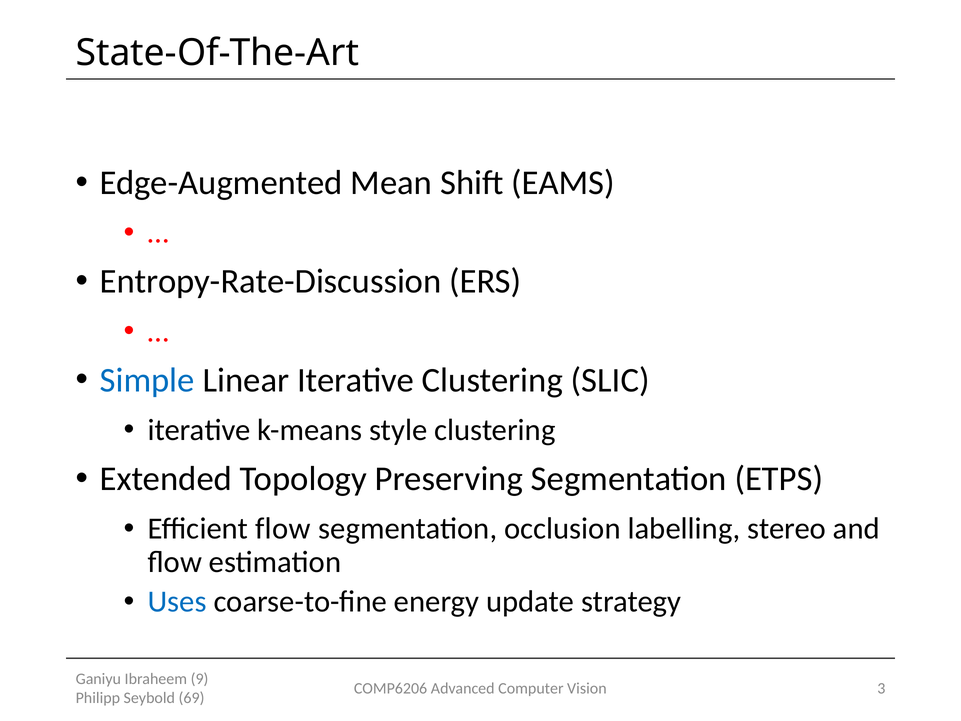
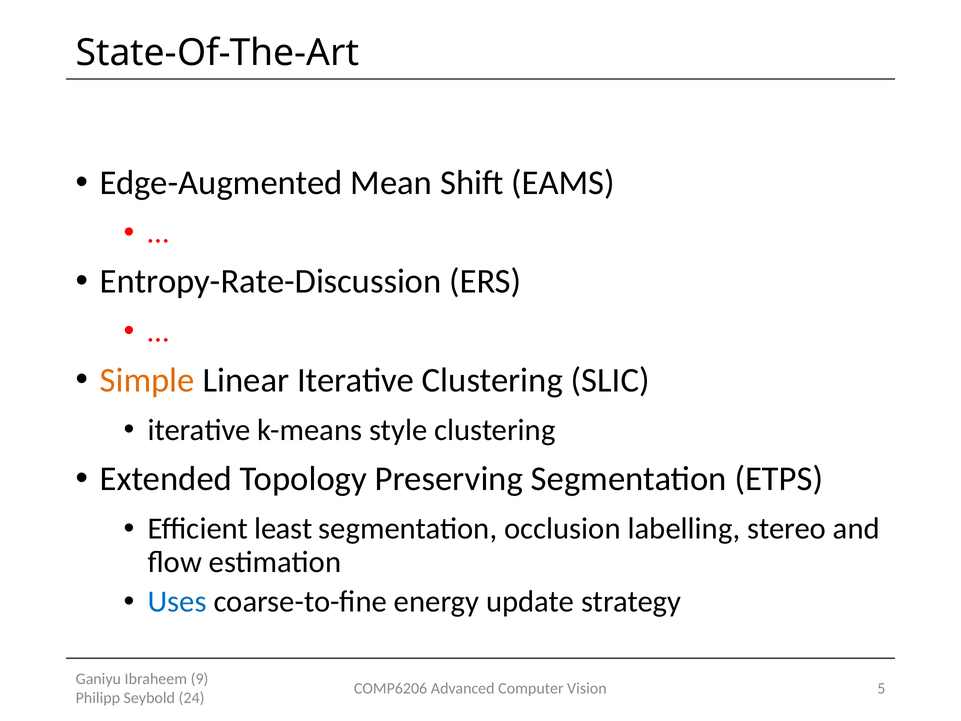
Simple colour: blue -> orange
Efficient flow: flow -> least
3: 3 -> 5
69: 69 -> 24
